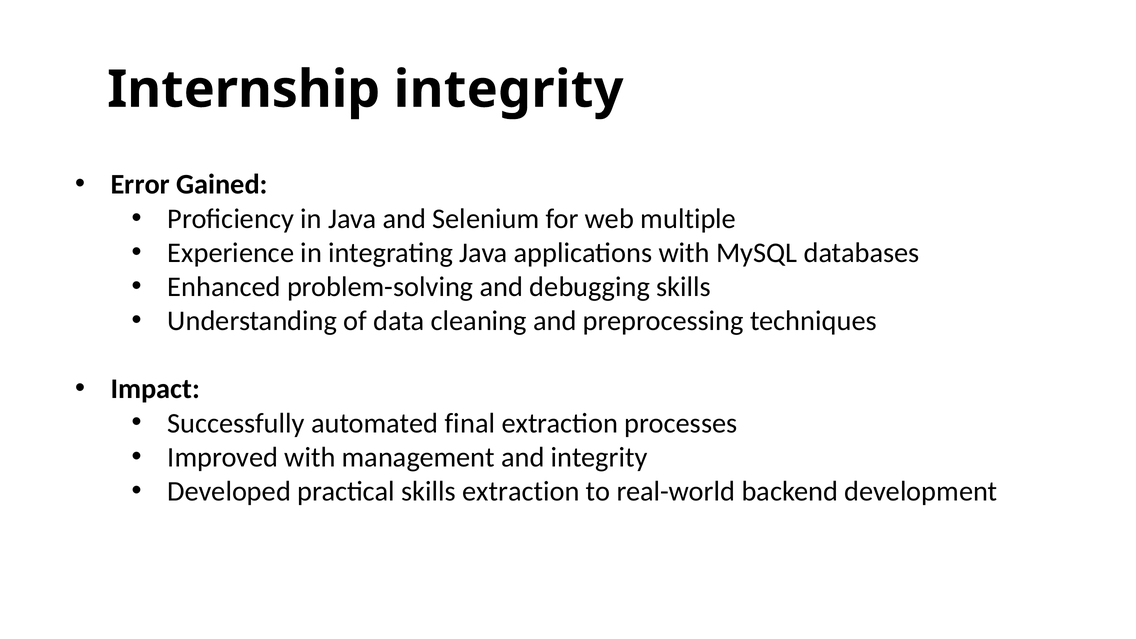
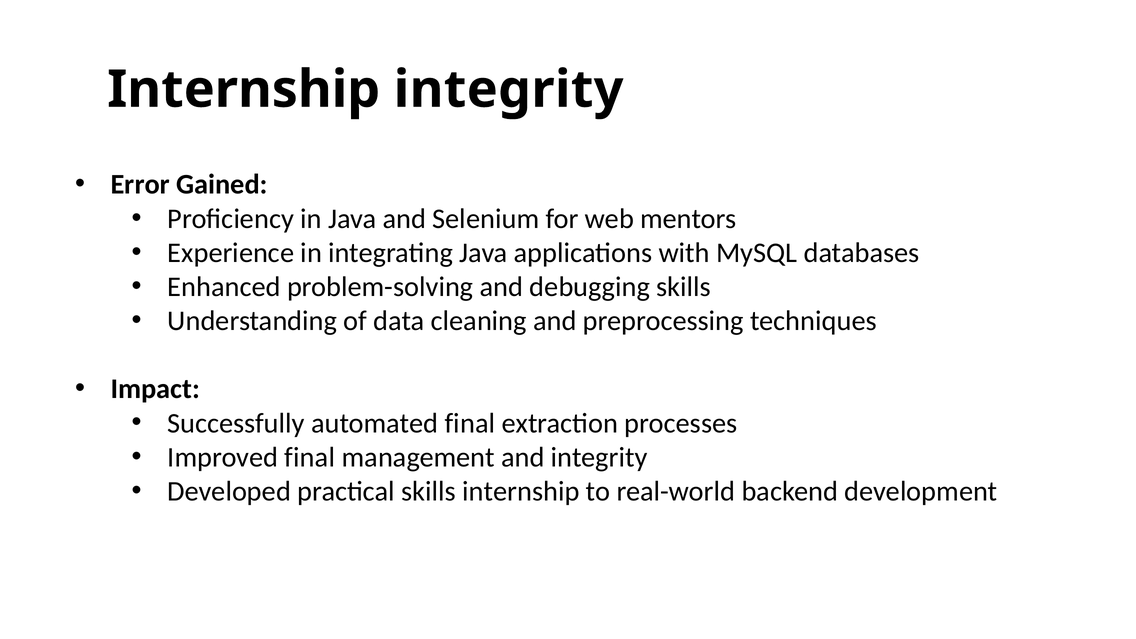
multiple: multiple -> mentors
Improved with: with -> final
skills extraction: extraction -> internship
